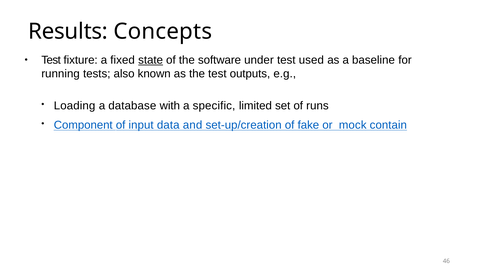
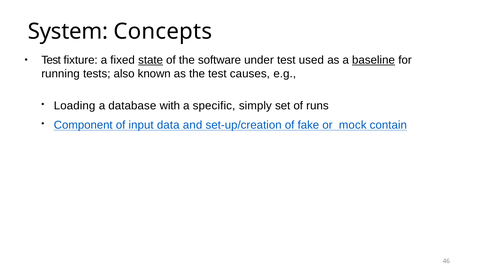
Results: Results -> System
baseline underline: none -> present
outputs: outputs -> causes
limited: limited -> simply
